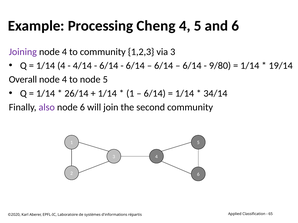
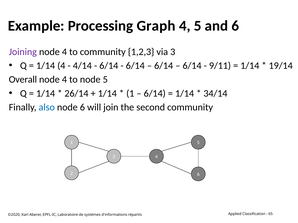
Cheng: Cheng -> Graph
9/80: 9/80 -> 9/11
also colour: purple -> blue
